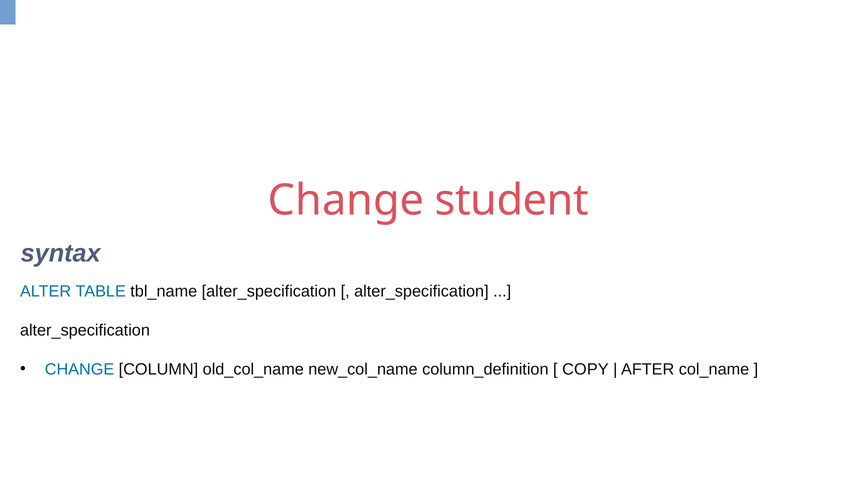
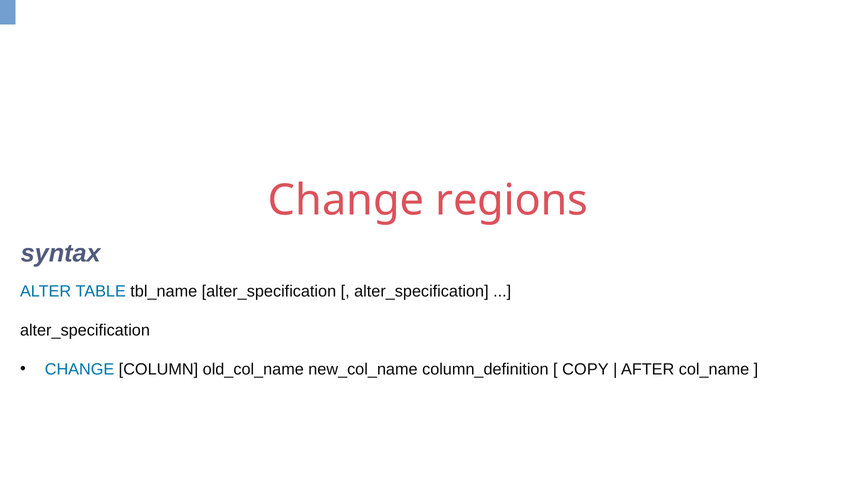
student: student -> regions
